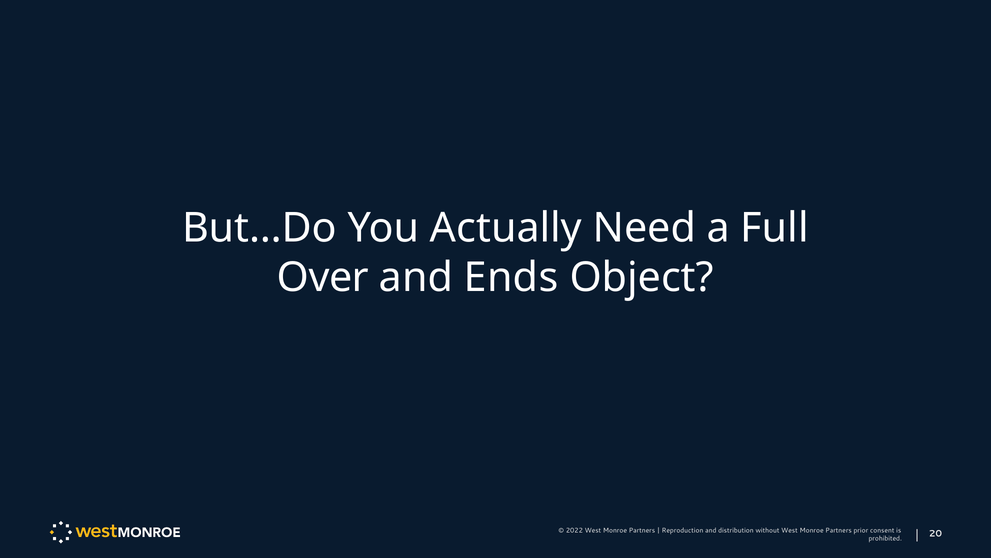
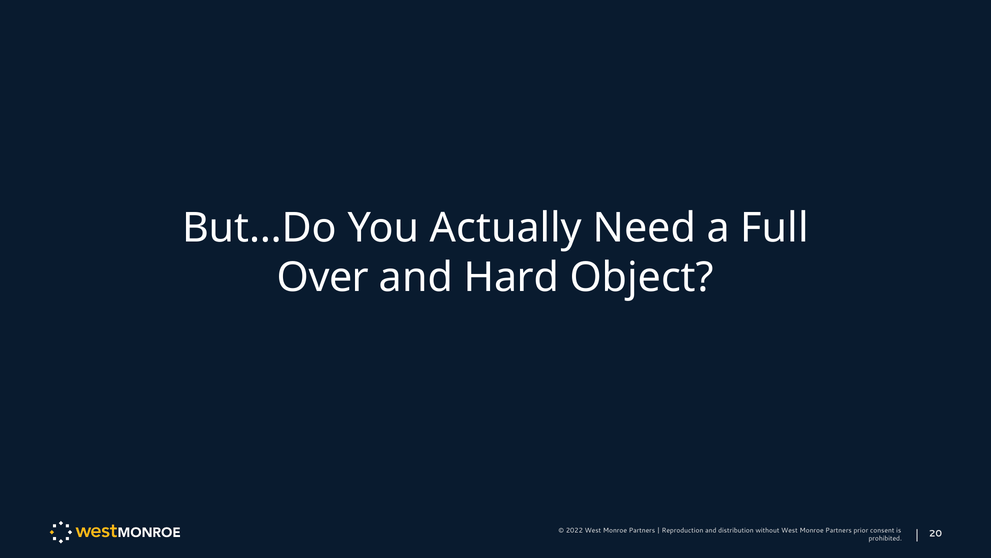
Ends: Ends -> Hard
